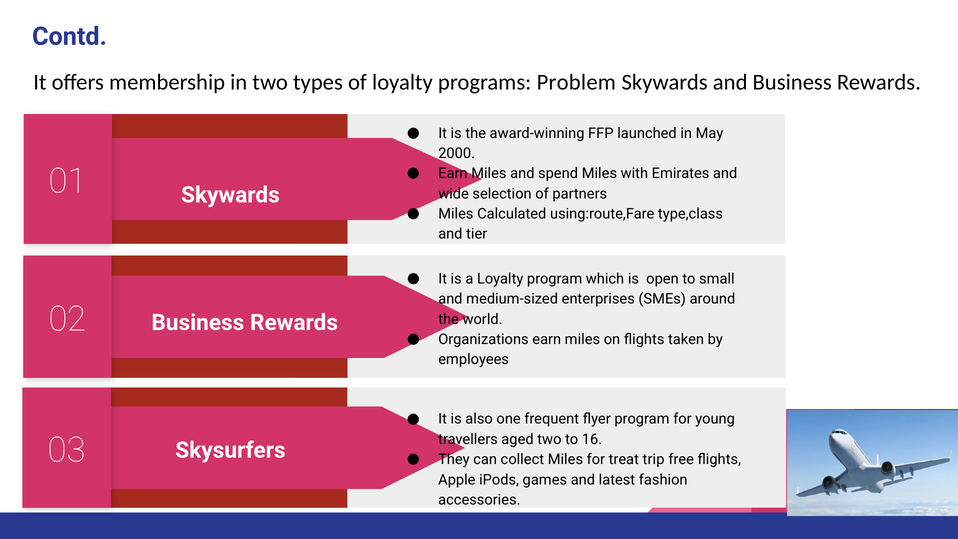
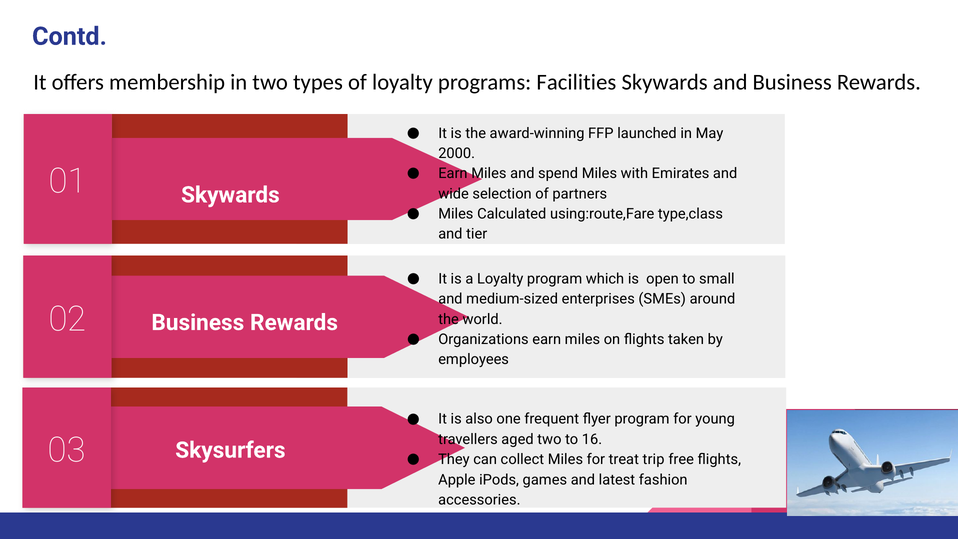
Problem: Problem -> Facilities
